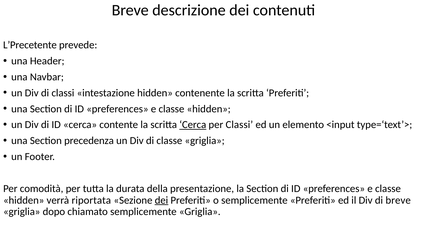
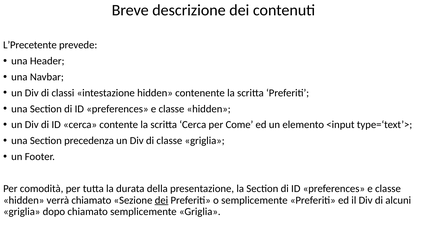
Cerca at (193, 125) underline: present -> none
per Classi: Classi -> Come
verrà riportata: riportata -> chiamato
di breve: breve -> alcuni
